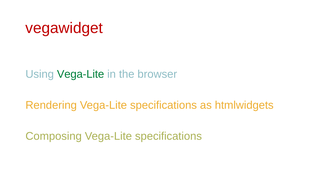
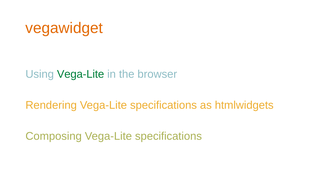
vegawidget colour: red -> orange
